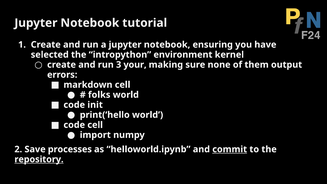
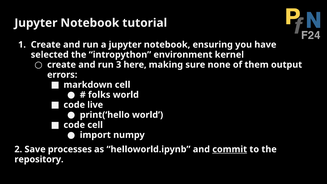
your: your -> here
init: init -> live
repository underline: present -> none
